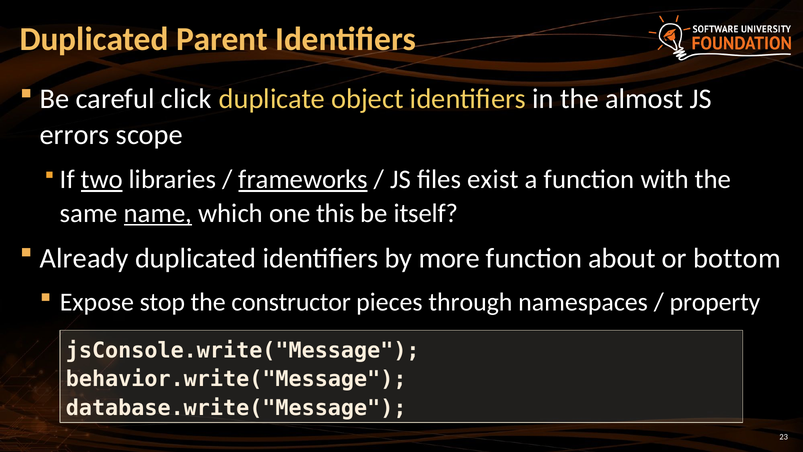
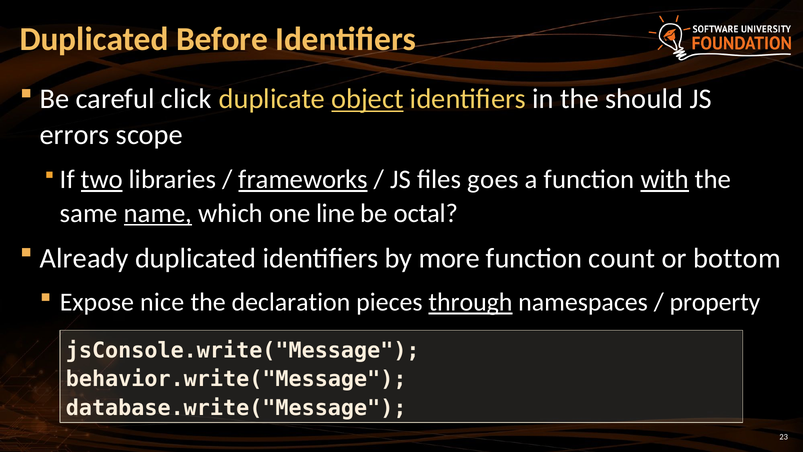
Parent: Parent -> Before
object underline: none -> present
almost: almost -> should
exist: exist -> goes
with underline: none -> present
this: this -> line
itself: itself -> octal
about: about -> count
stop: stop -> nice
constructor: constructor -> declaration
through underline: none -> present
